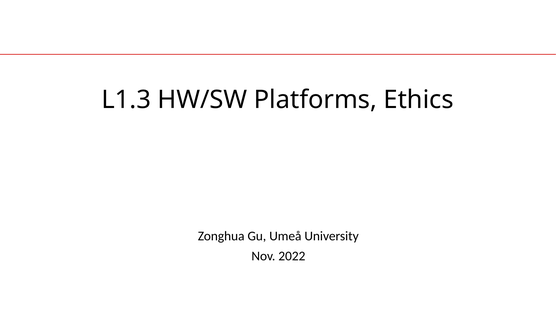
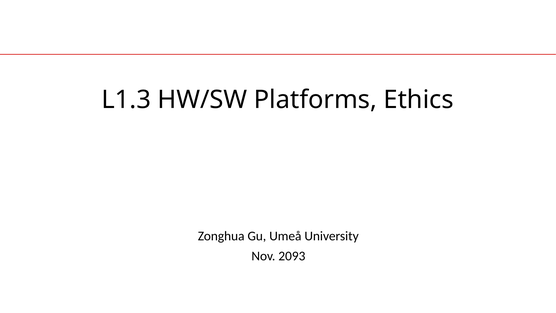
2022: 2022 -> 2093
